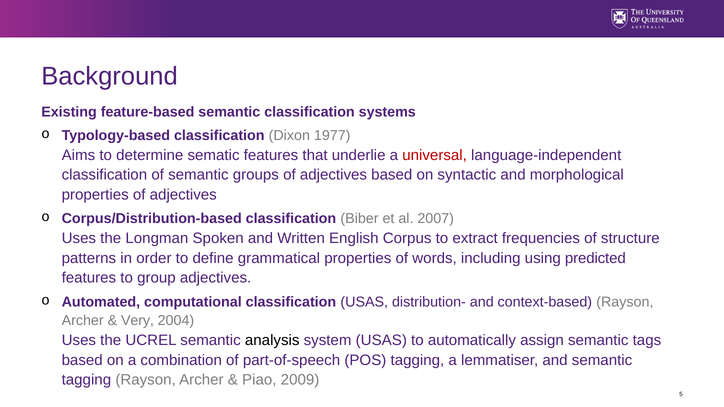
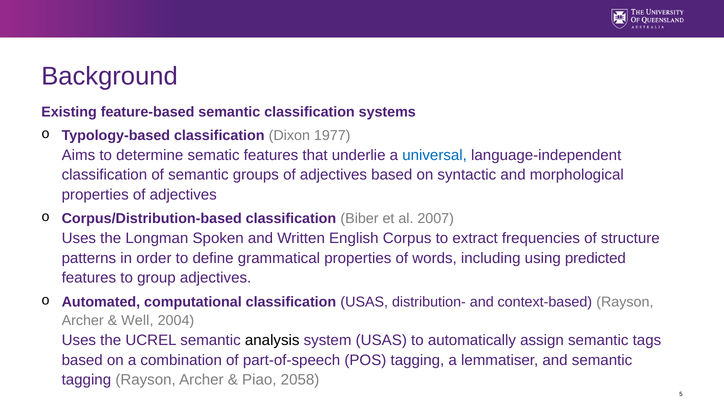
universal colour: red -> blue
Very: Very -> Well
2009: 2009 -> 2058
